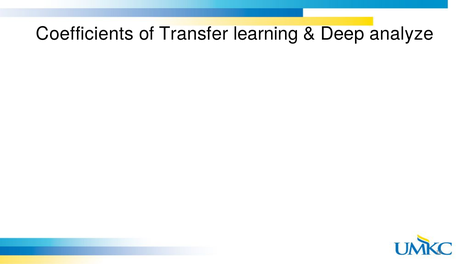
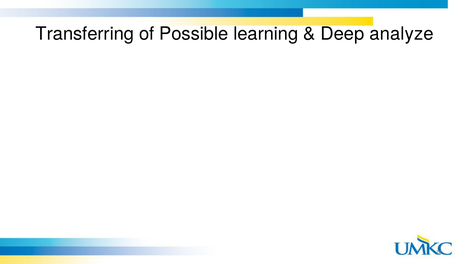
Coefficients: Coefficients -> Transferring
Transfer: Transfer -> Possible
